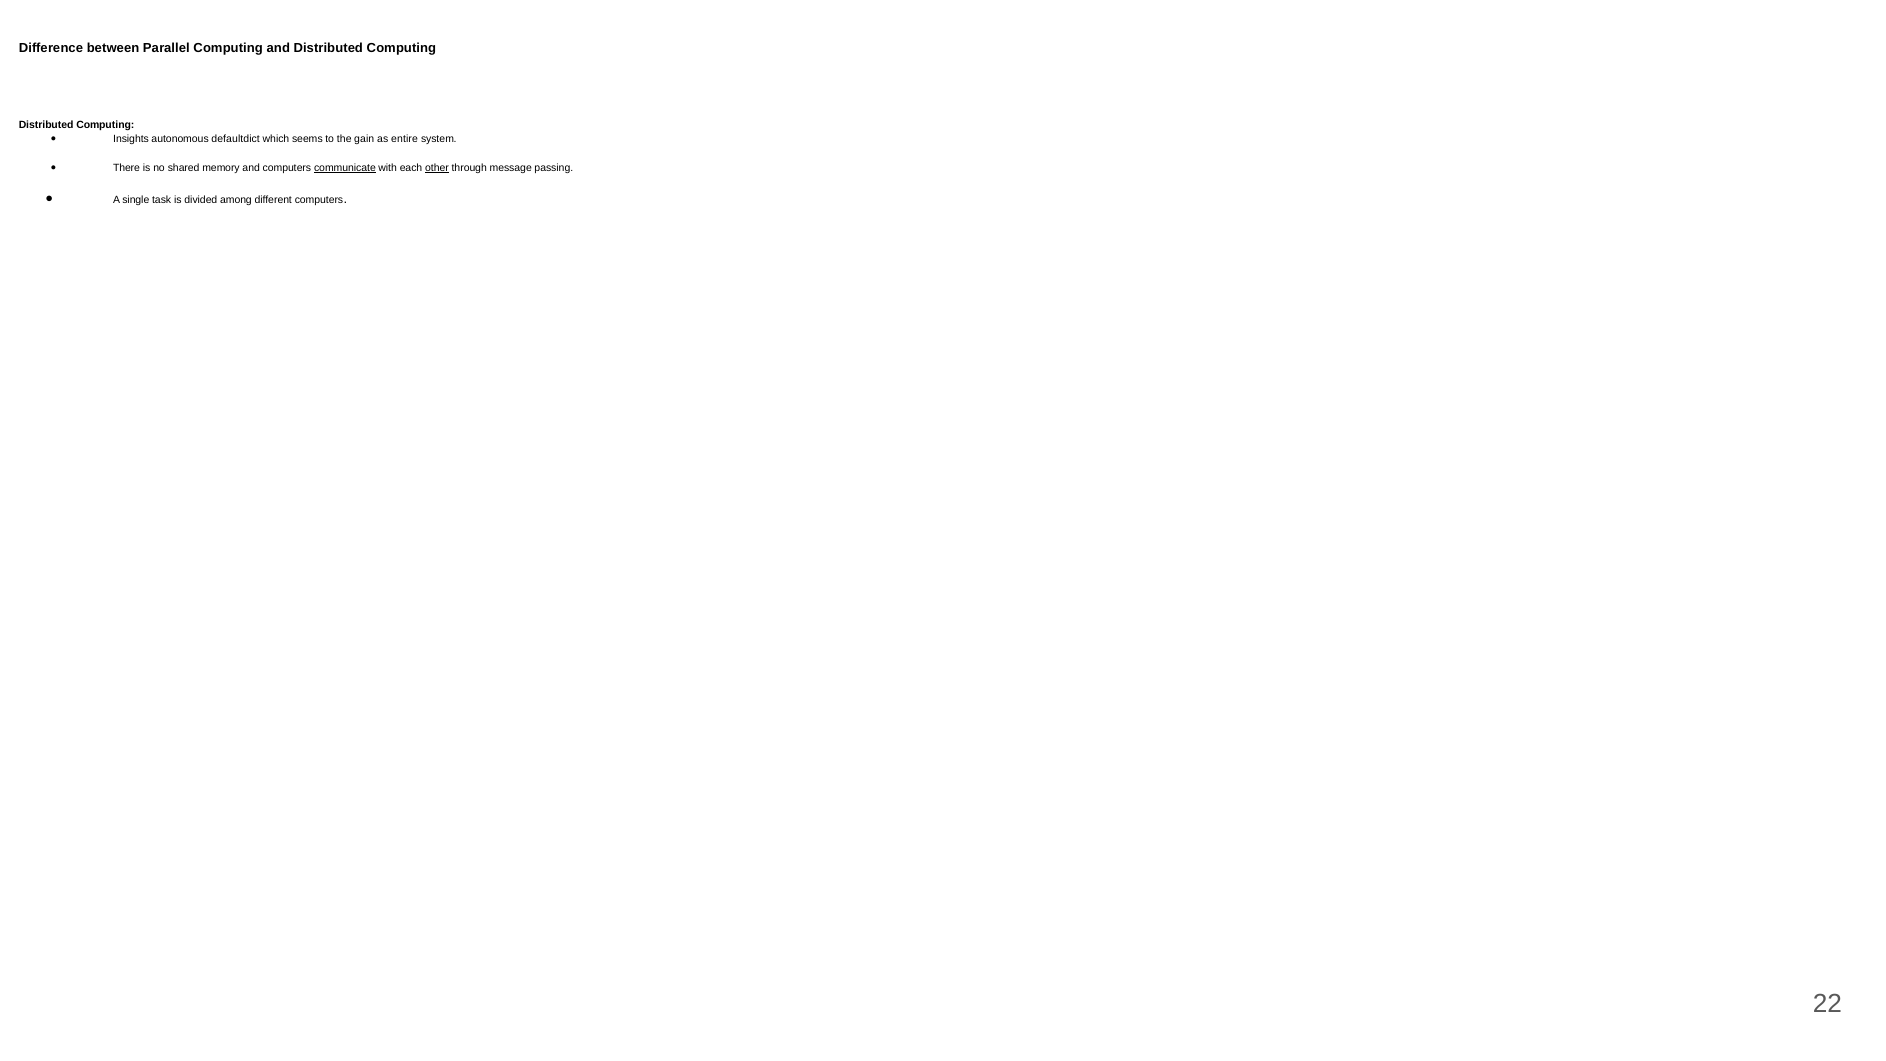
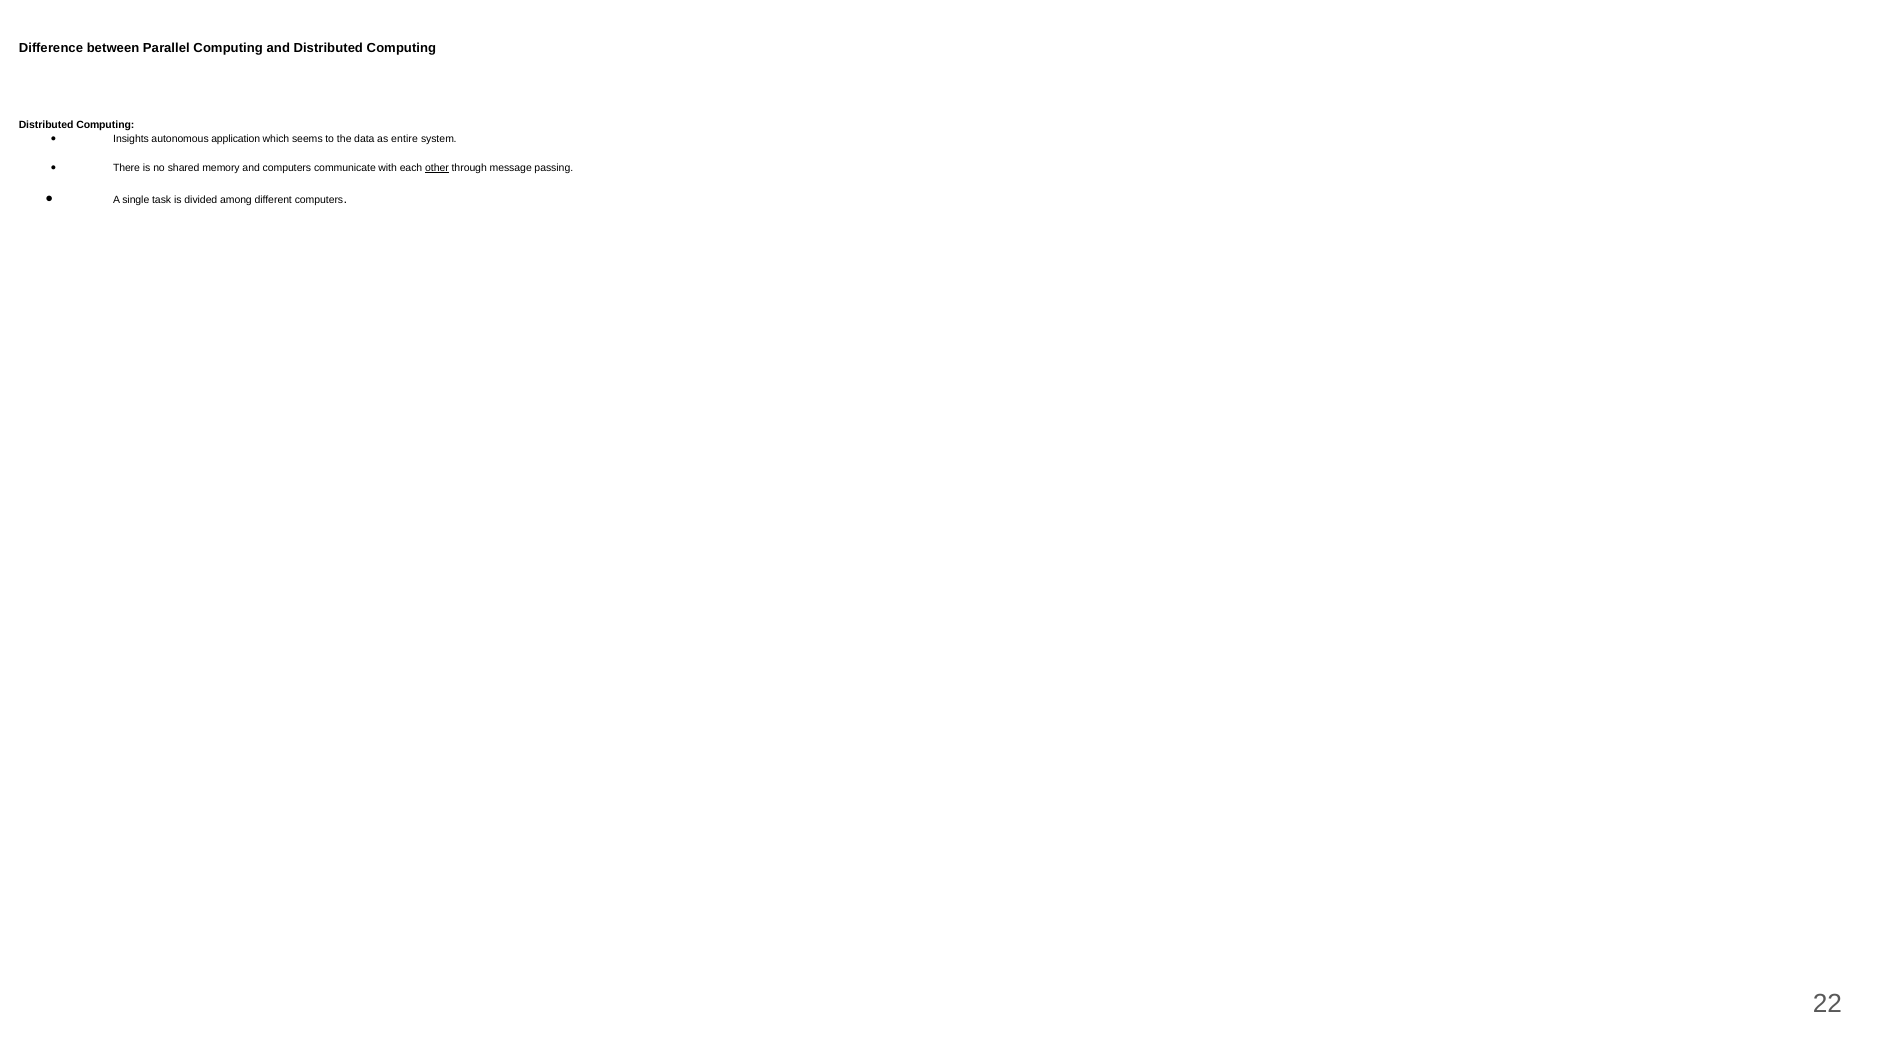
defaultdict: defaultdict -> application
gain: gain -> data
communicate underline: present -> none
